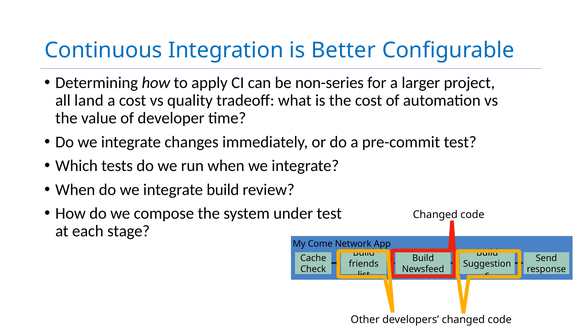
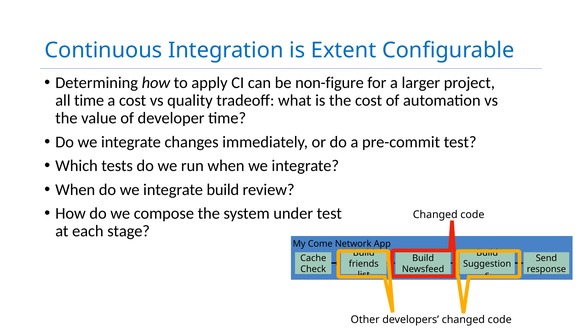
Better: Better -> Extent
non-series: non-series -> non-figure
all land: land -> time
